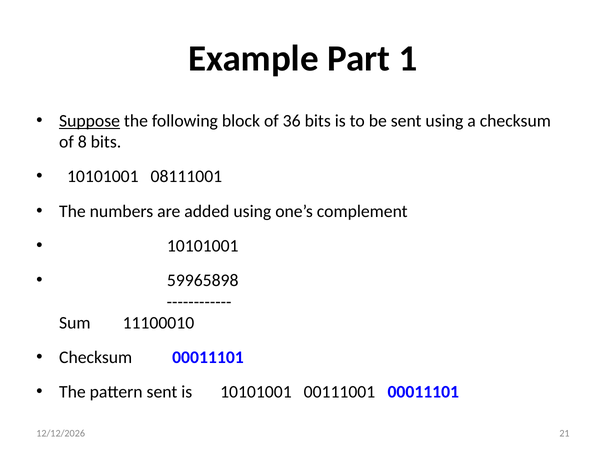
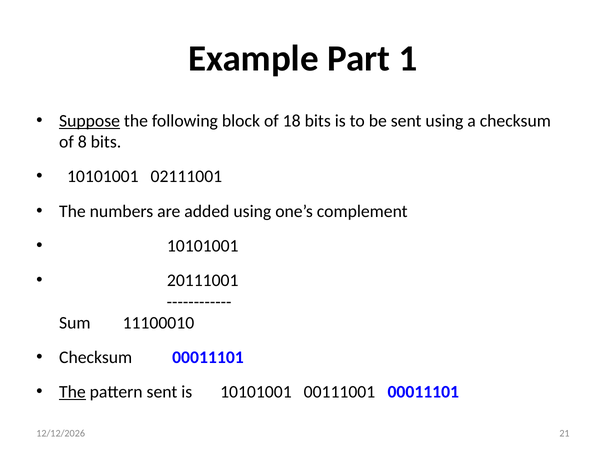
36: 36 -> 18
08111001: 08111001 -> 02111001
59965898: 59965898 -> 20111001
The at (72, 393) underline: none -> present
